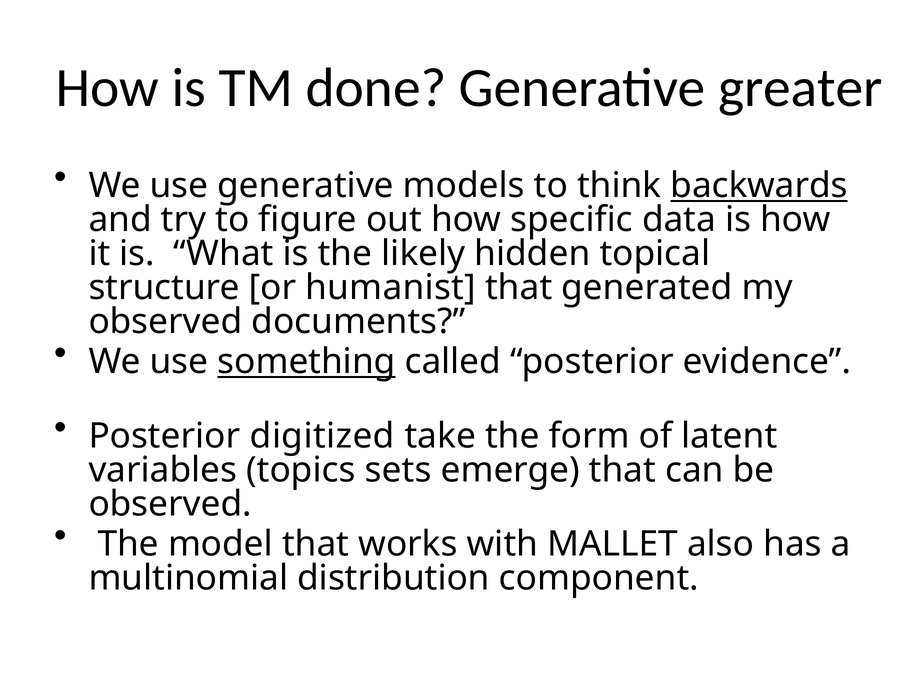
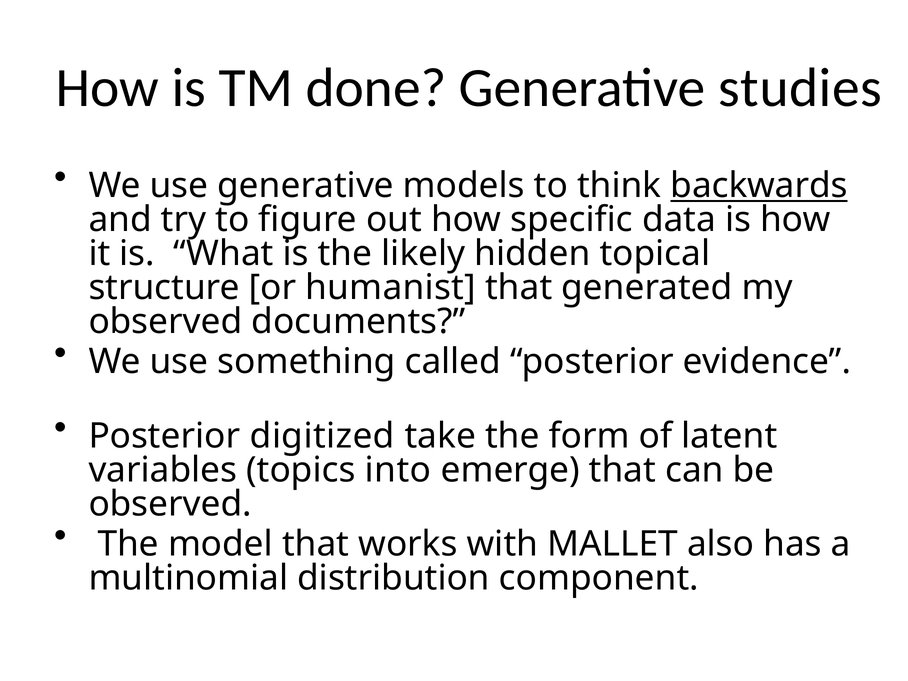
greater: greater -> studies
something underline: present -> none
sets: sets -> into
